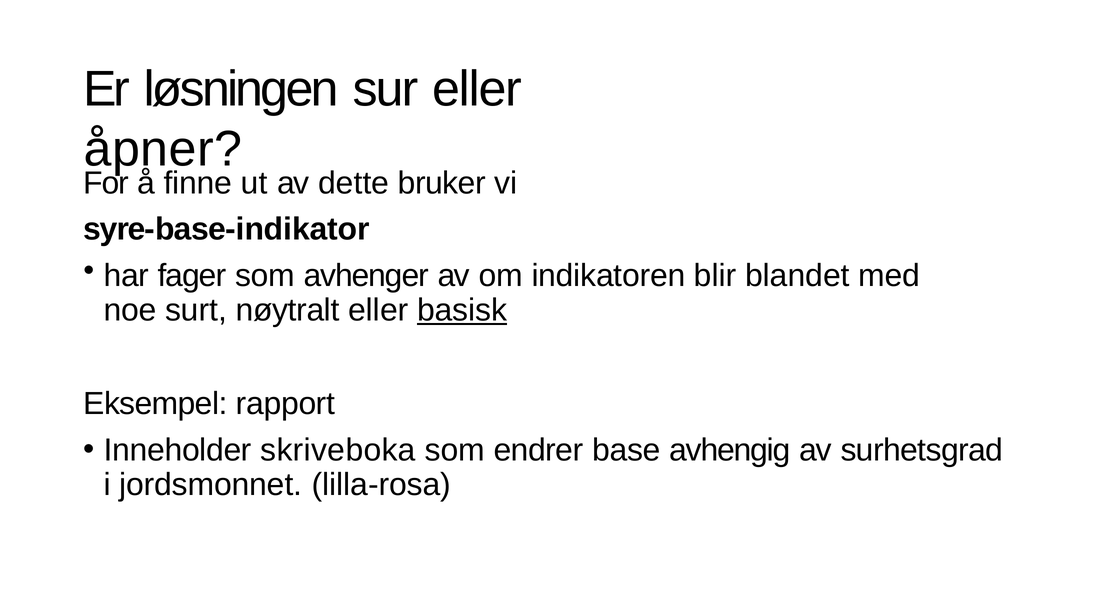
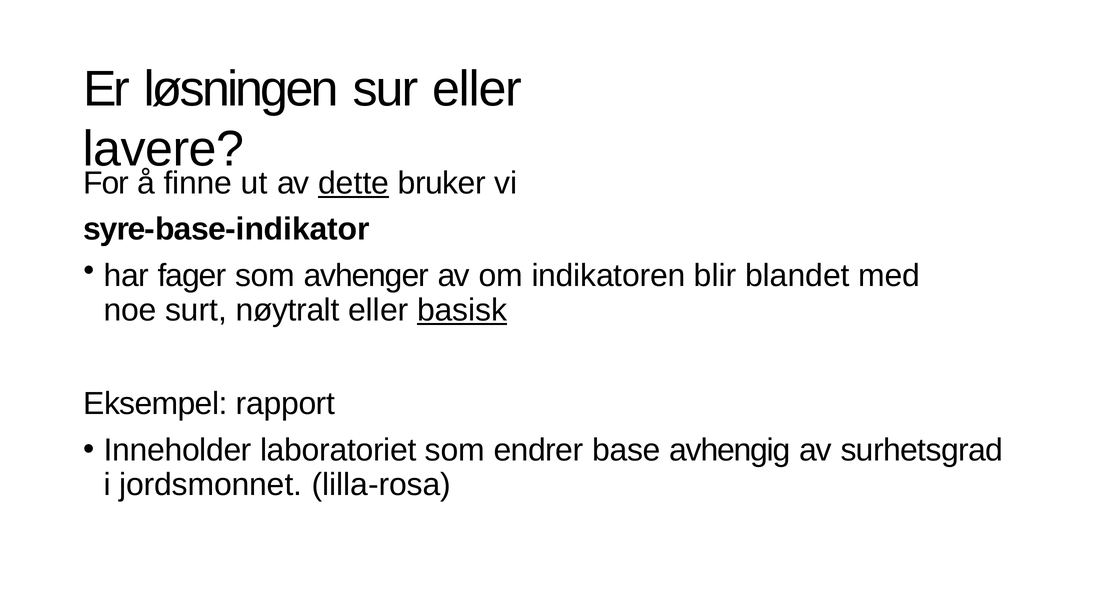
åpner: åpner -> lavere
dette underline: none -> present
skriveboka: skriveboka -> laboratoriet
